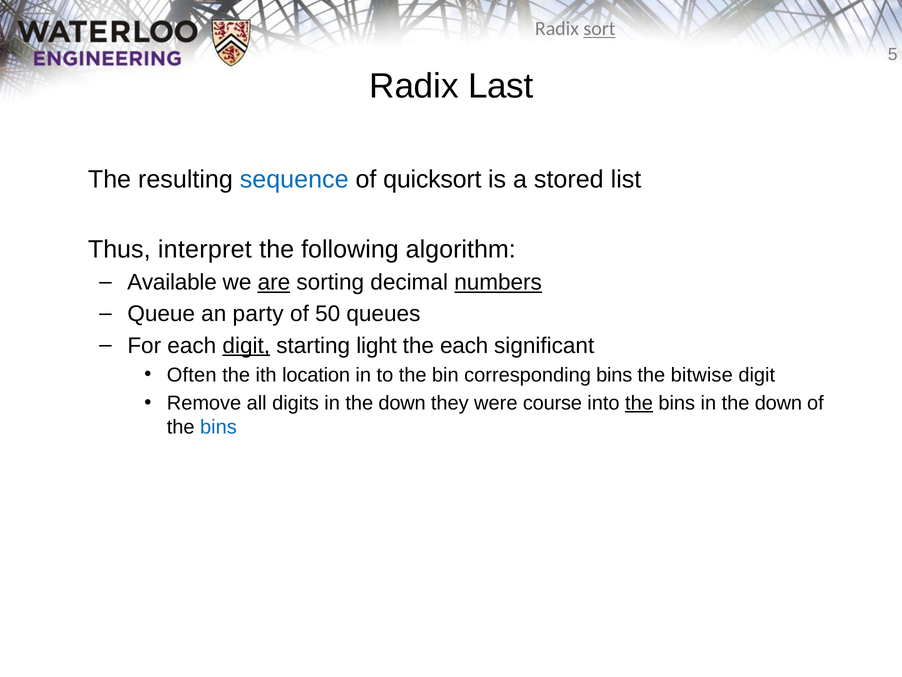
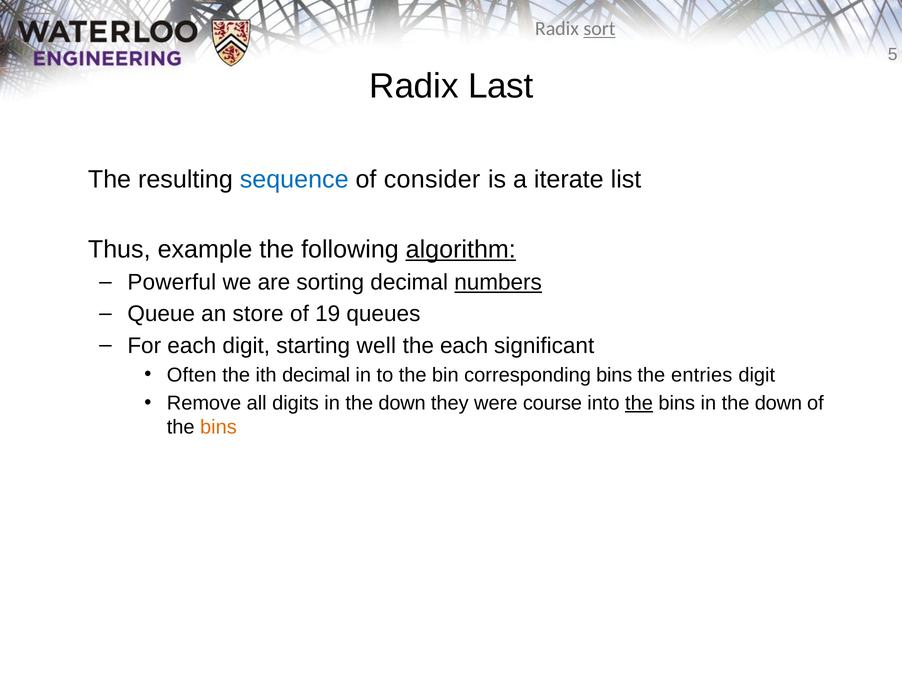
quicksort: quicksort -> consider
stored: stored -> iterate
interpret: interpret -> example
algorithm underline: none -> present
Available: Available -> Powerful
are underline: present -> none
party: party -> store
50: 50 -> 19
digit at (246, 345) underline: present -> none
light: light -> well
ith location: location -> decimal
bitwise: bitwise -> entries
bins at (218, 427) colour: blue -> orange
